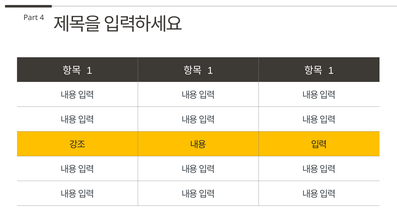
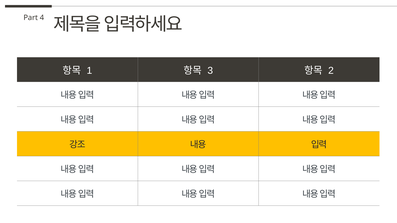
1 at (210, 71): 1 -> 3
1 at (331, 71): 1 -> 2
